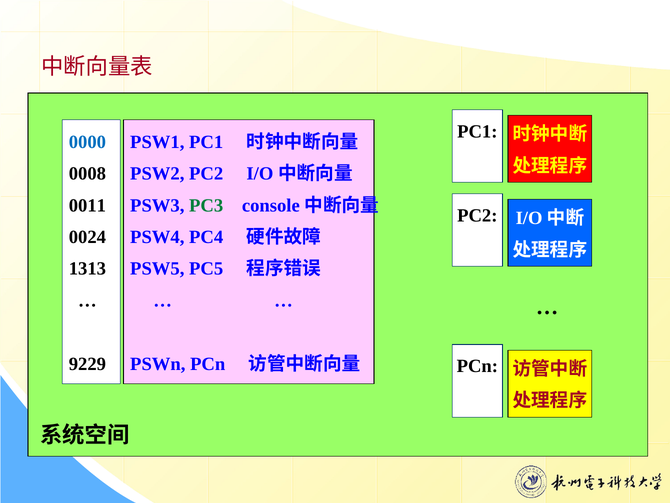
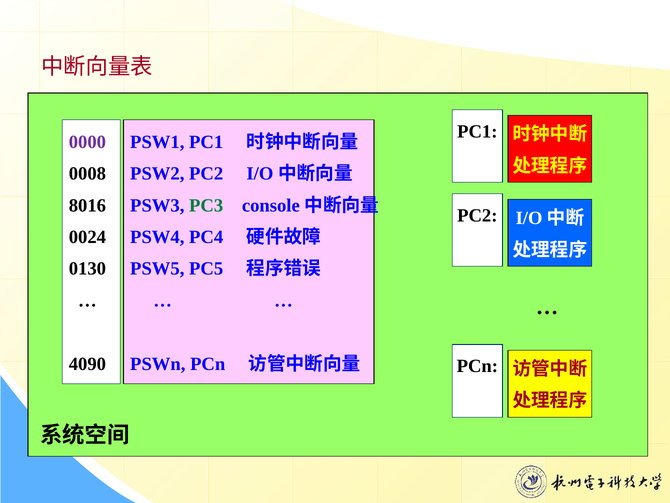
0000 colour: blue -> purple
0011: 0011 -> 8016
1313: 1313 -> 0130
9229: 9229 -> 4090
